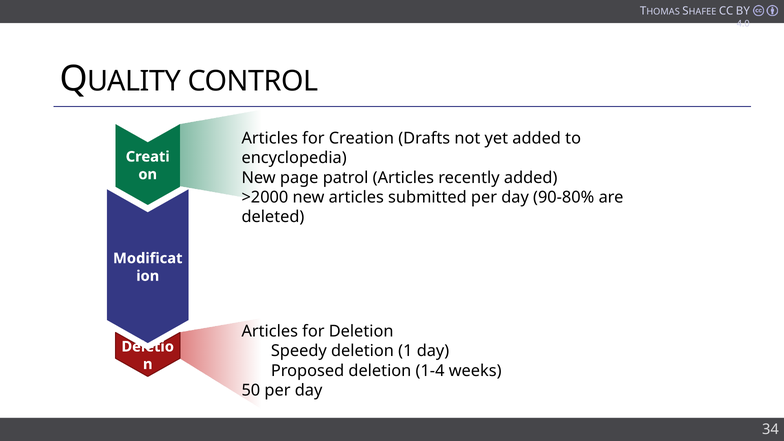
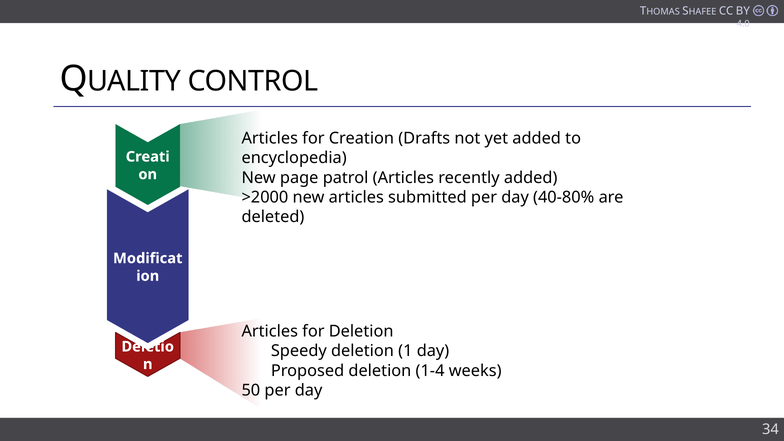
90-80%: 90-80% -> 40-80%
